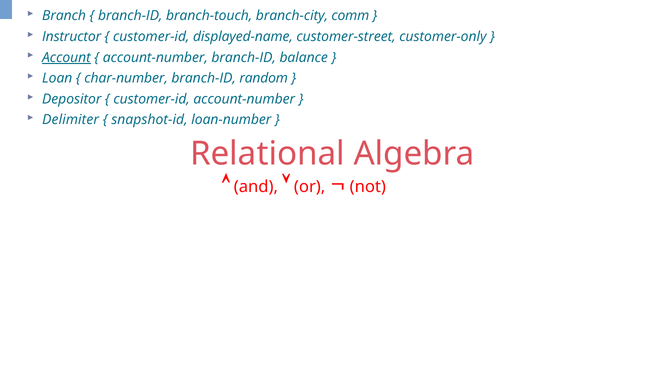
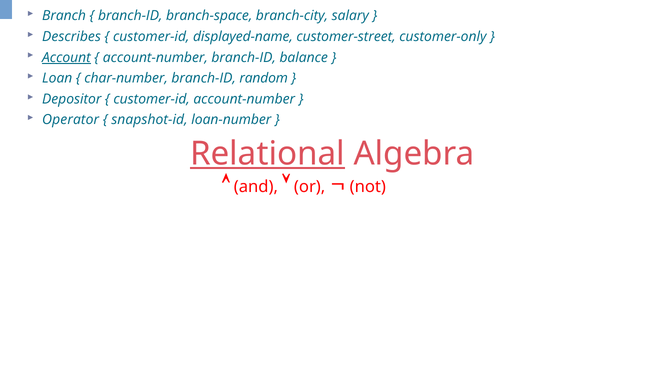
branch-touch: branch-touch -> branch-space
comm: comm -> salary
Instructor: Instructor -> Describes
Delimiter: Delimiter -> Operator
Relational underline: none -> present
